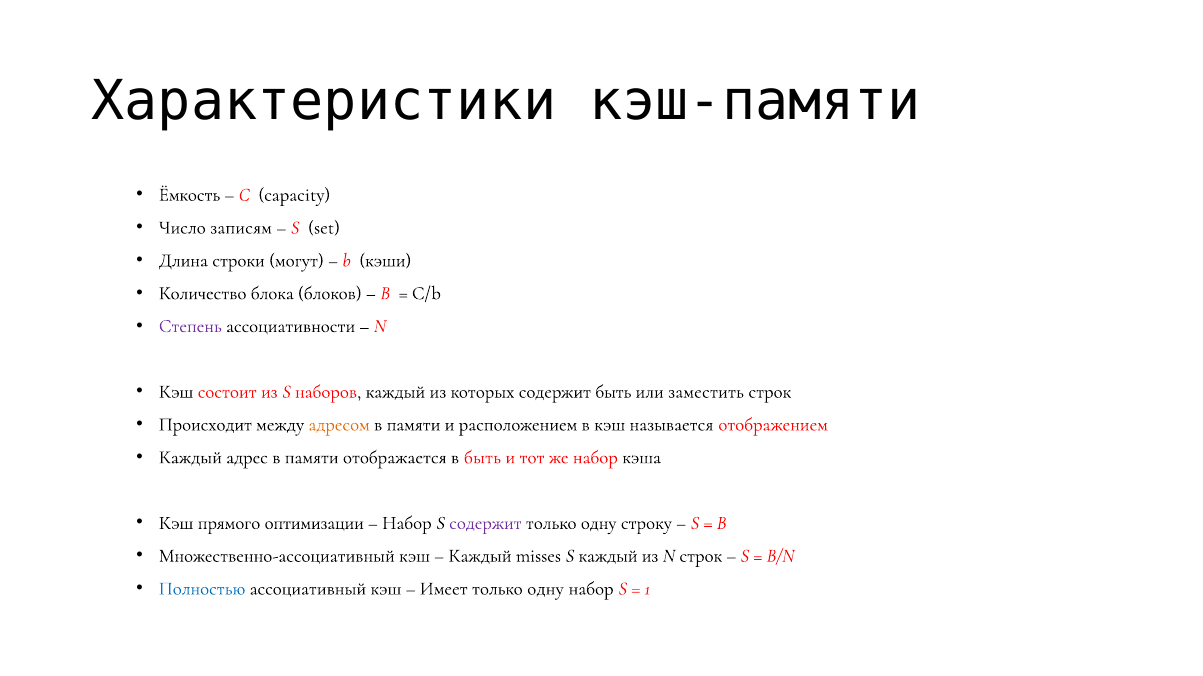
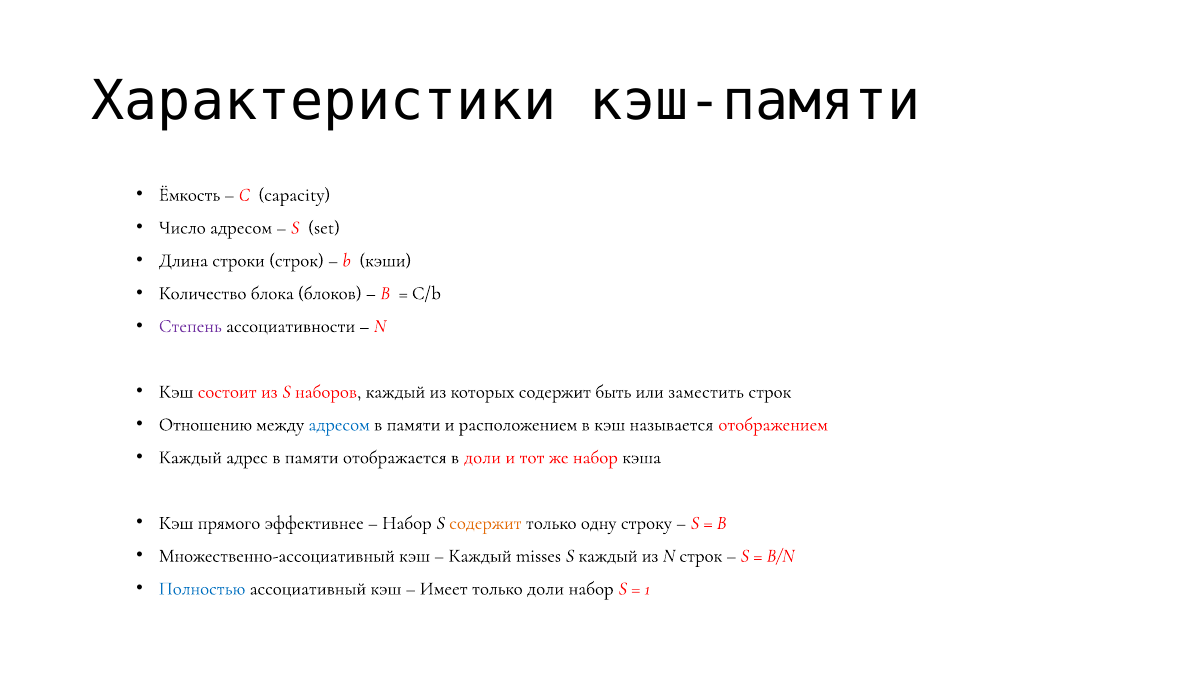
Число записям: записям -> адресом
строки могут: могут -> строк
Происходит: Происходит -> Отношению
адресом at (339, 425) colour: orange -> blue
в быть: быть -> доли
оптимизации: оптимизации -> эффективнее
содержит at (485, 523) colour: purple -> orange
Имеет только одну: одну -> доли
